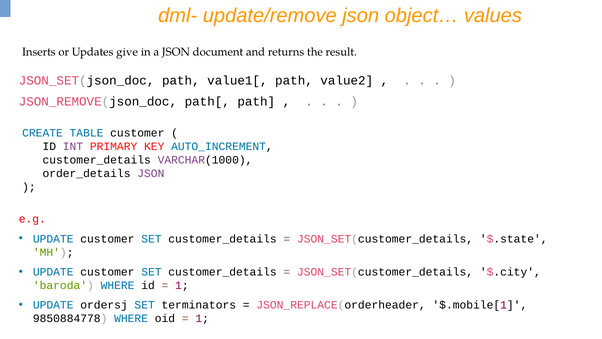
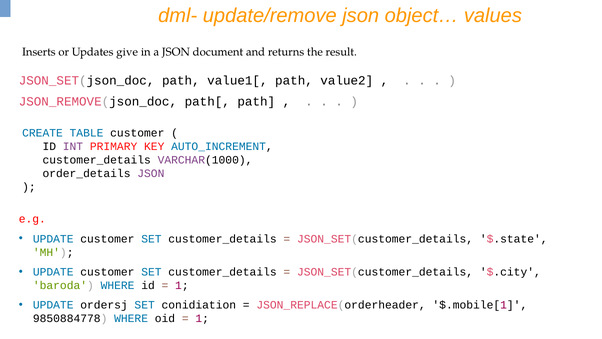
terminators: terminators -> conidiation
